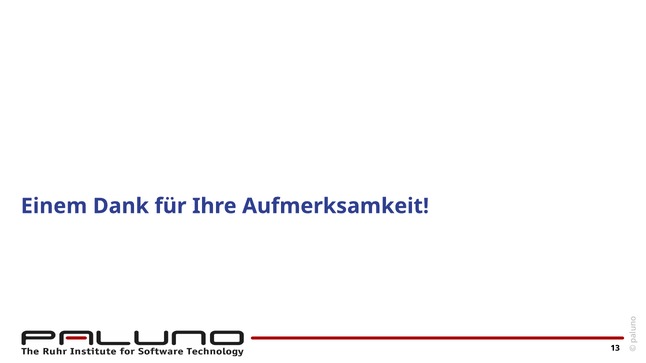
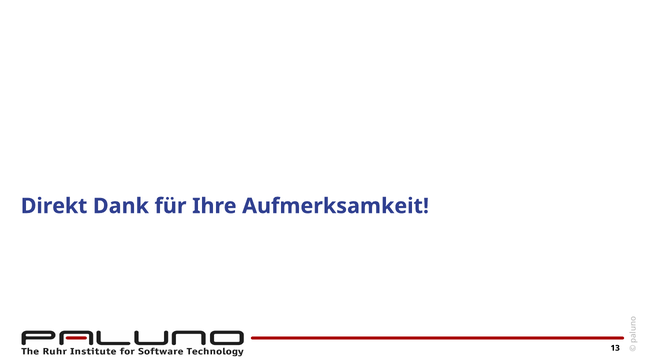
Einem: Einem -> Direkt
